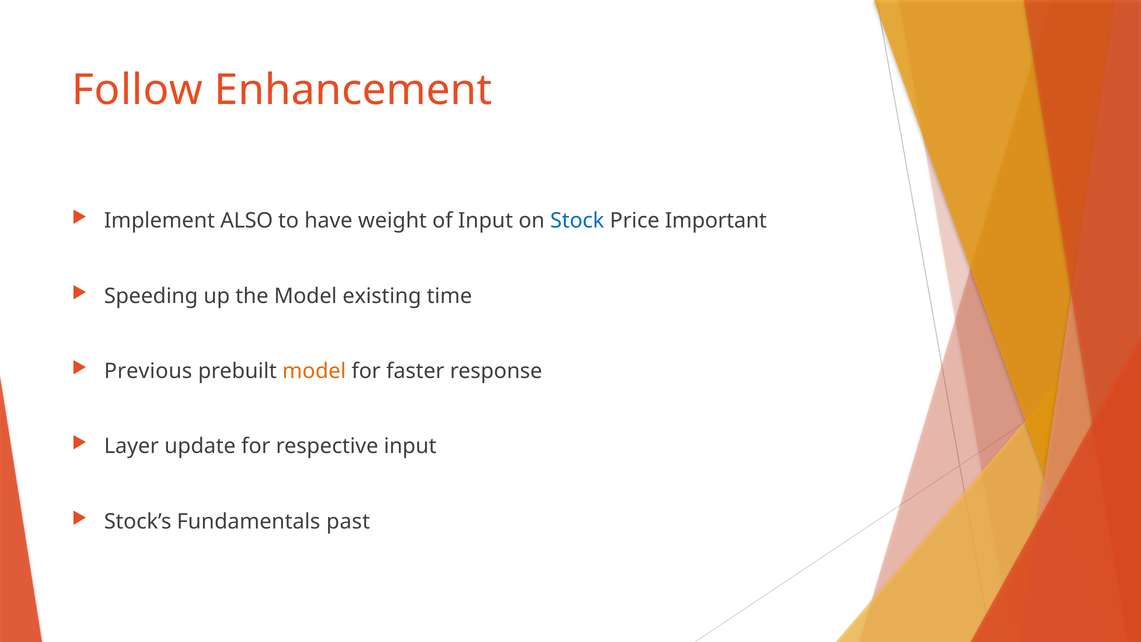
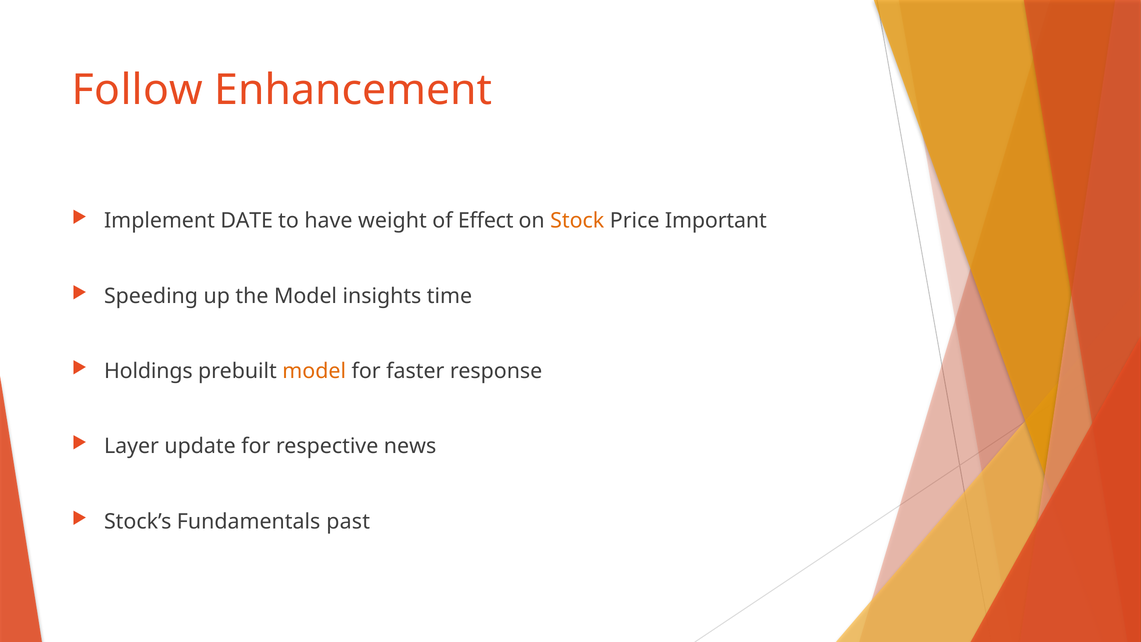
ALSO: ALSO -> DATE
of Input: Input -> Effect
Stock colour: blue -> orange
existing: existing -> insights
Previous: Previous -> Holdings
respective input: input -> news
